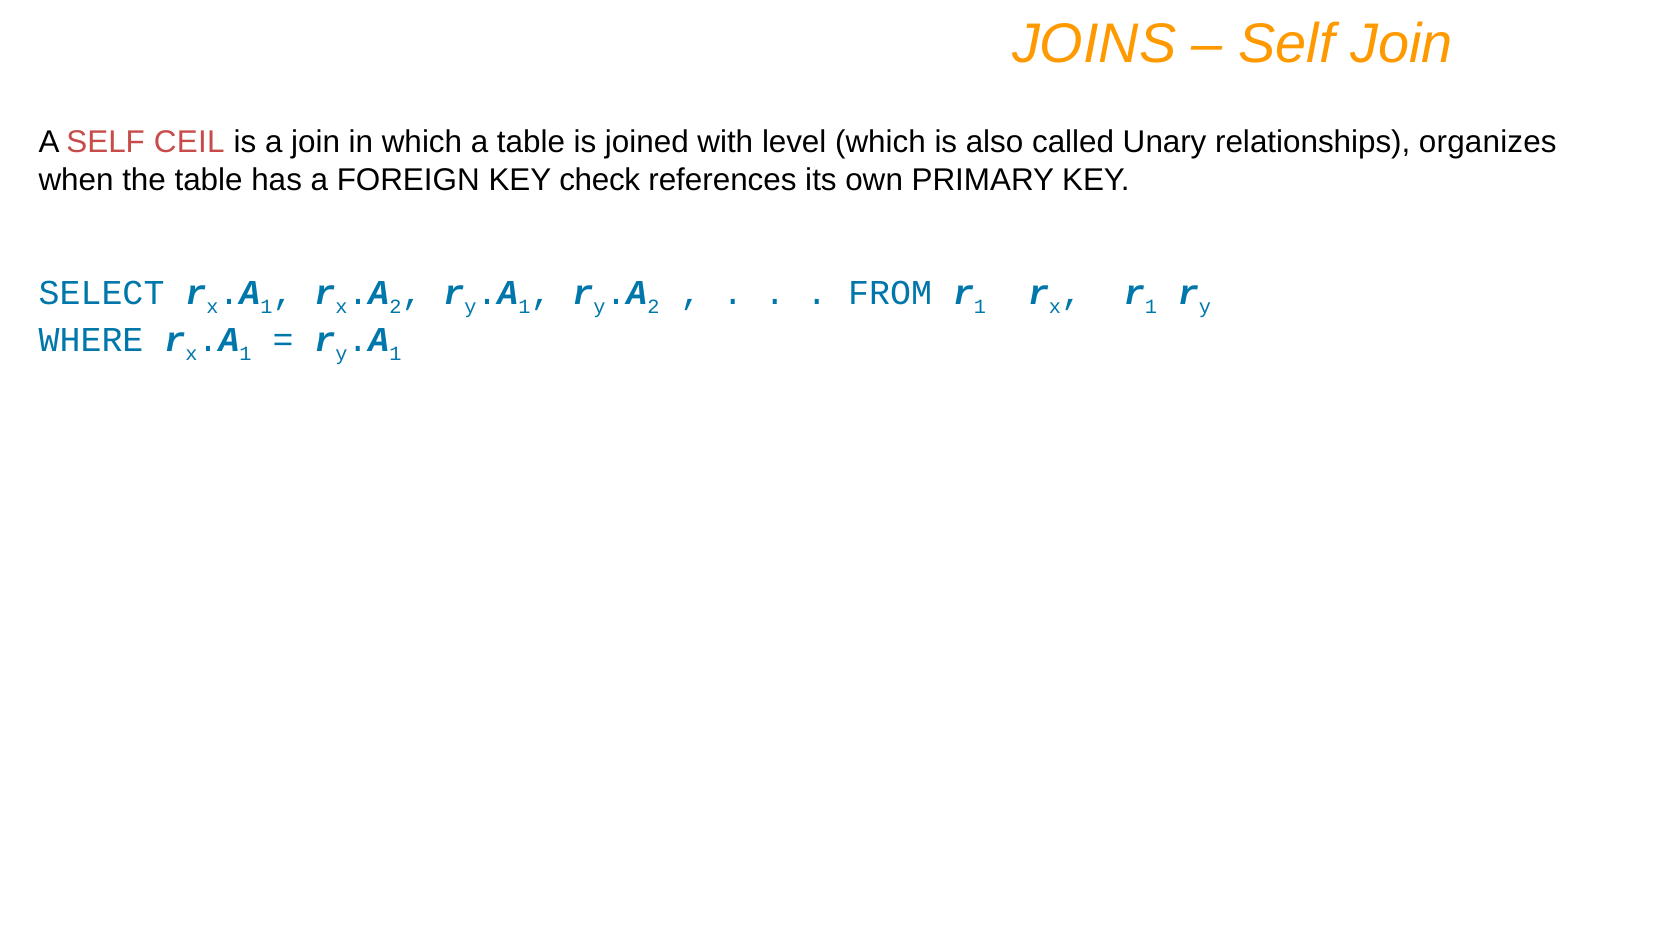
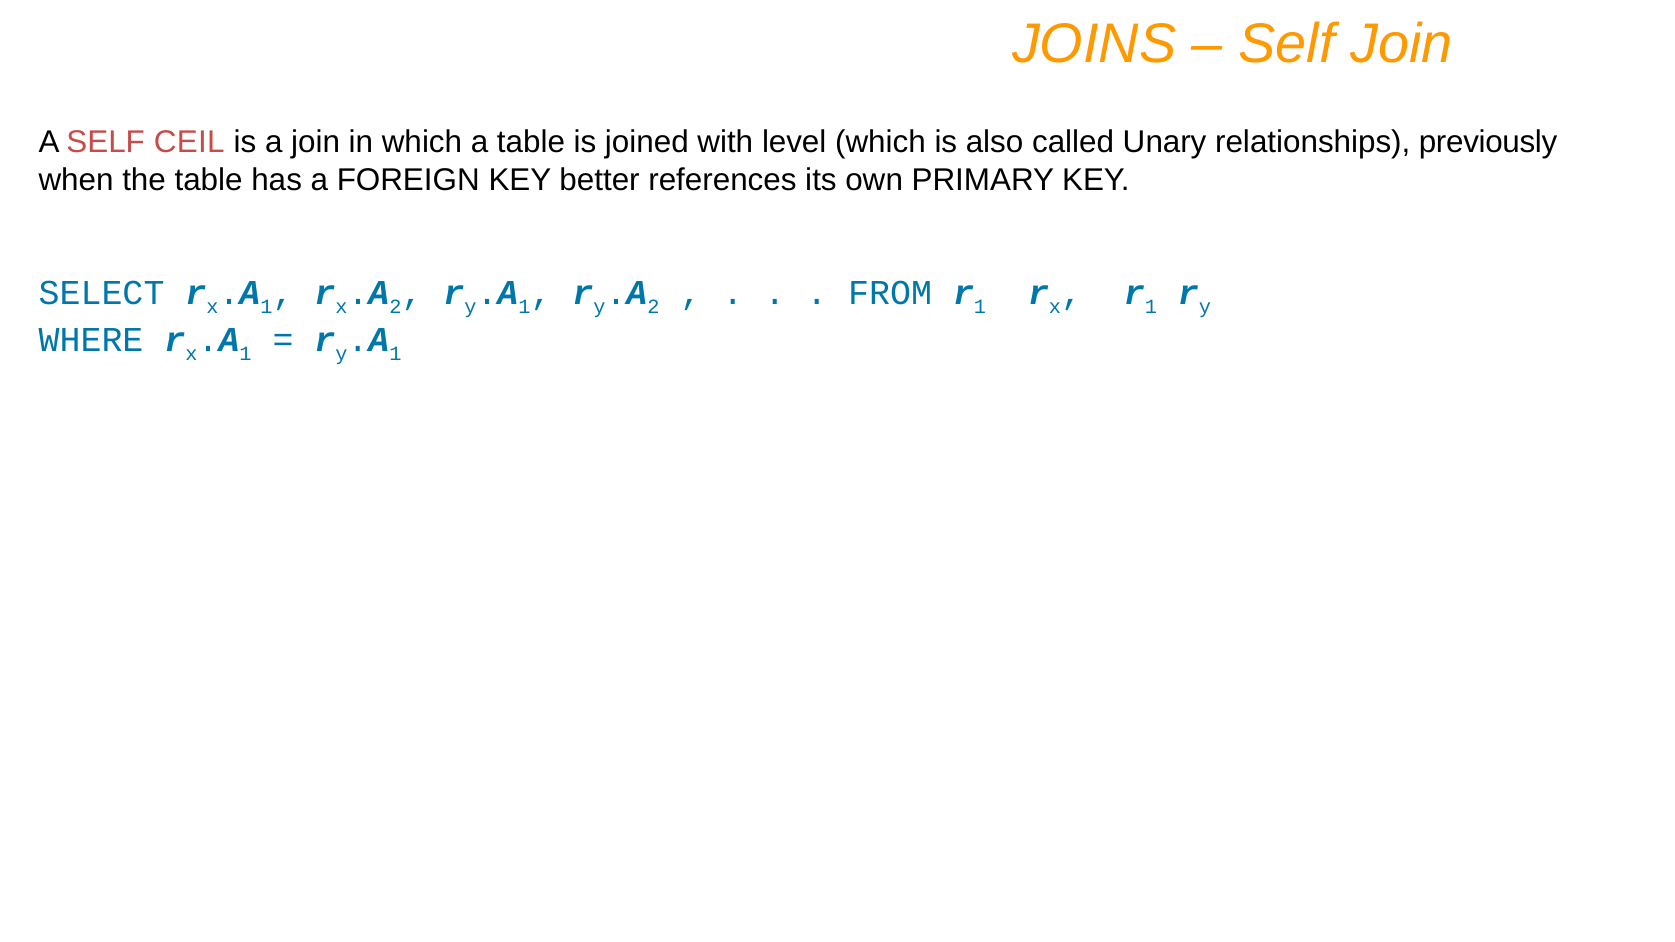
organizes: organizes -> previously
check: check -> better
